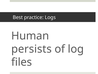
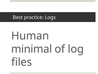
persists: persists -> minimal
